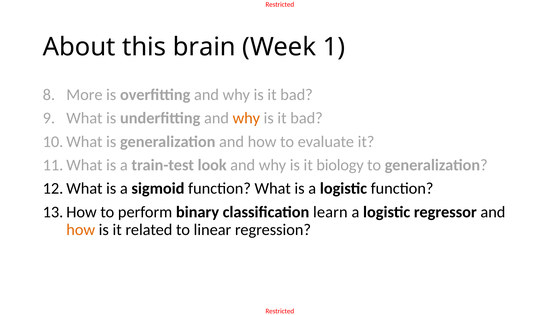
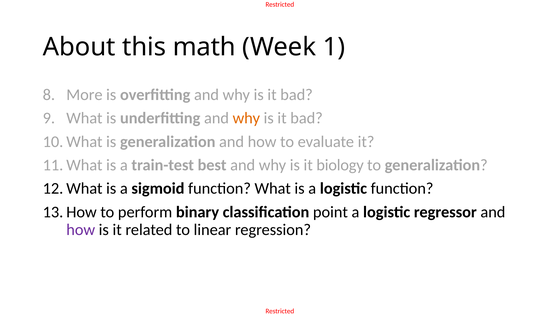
brain: brain -> math
look: look -> best
learn: learn -> point
how at (81, 230) colour: orange -> purple
